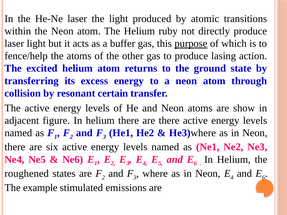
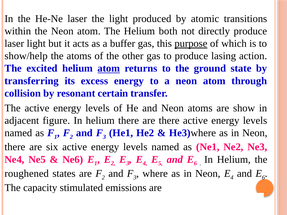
ruby: ruby -> both
fence/help: fence/help -> show/help
atom at (109, 68) underline: none -> present
example: example -> capacity
